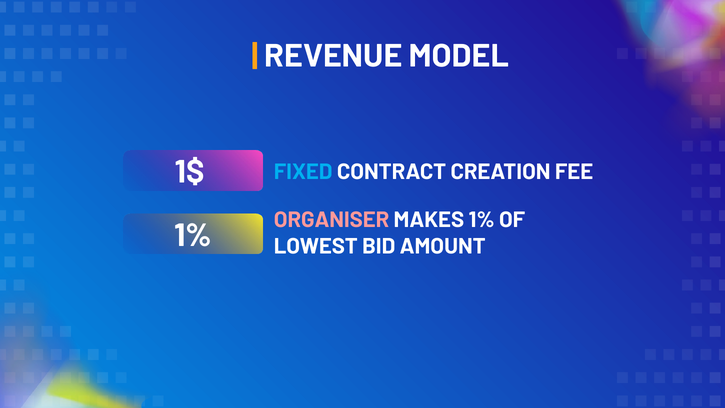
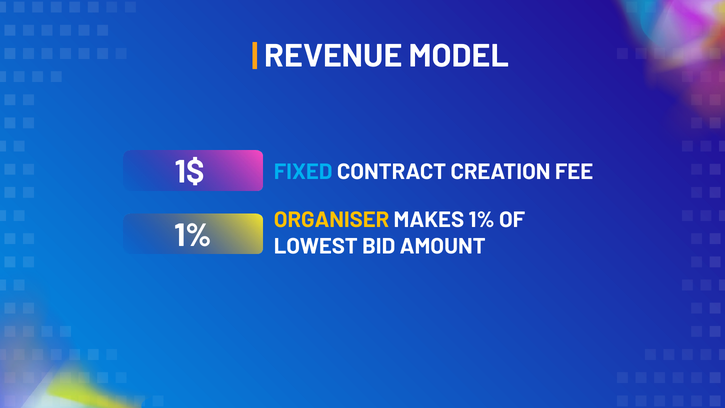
ORGANISER colour: pink -> yellow
